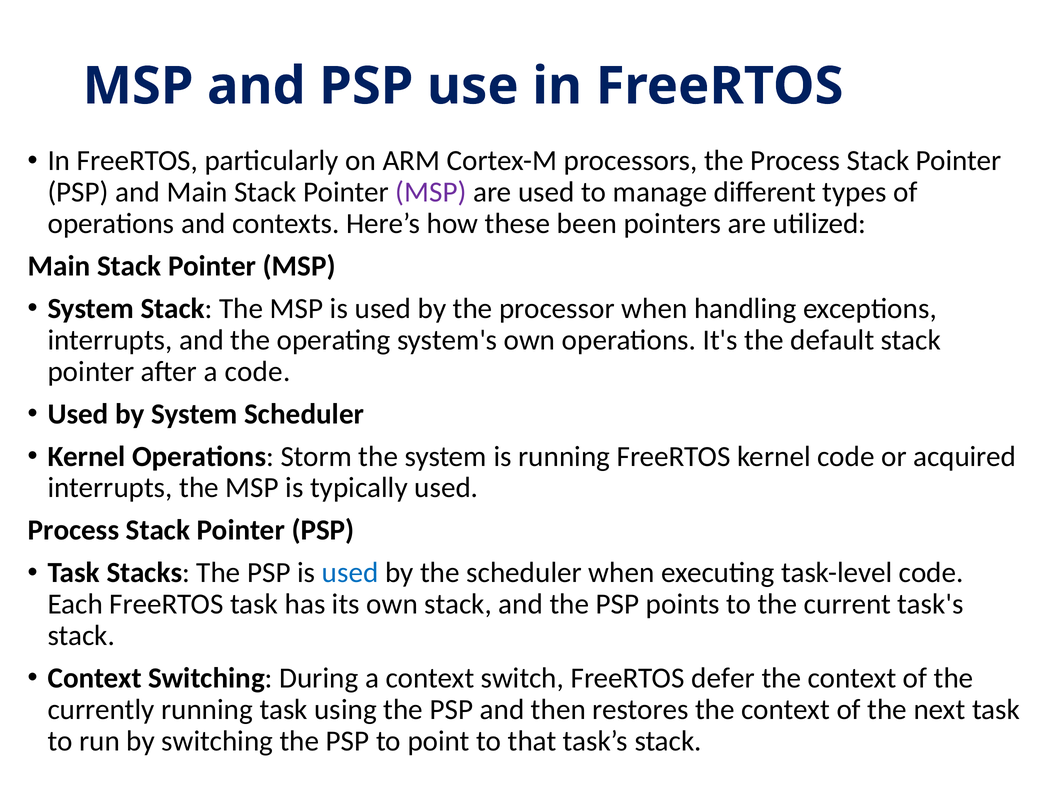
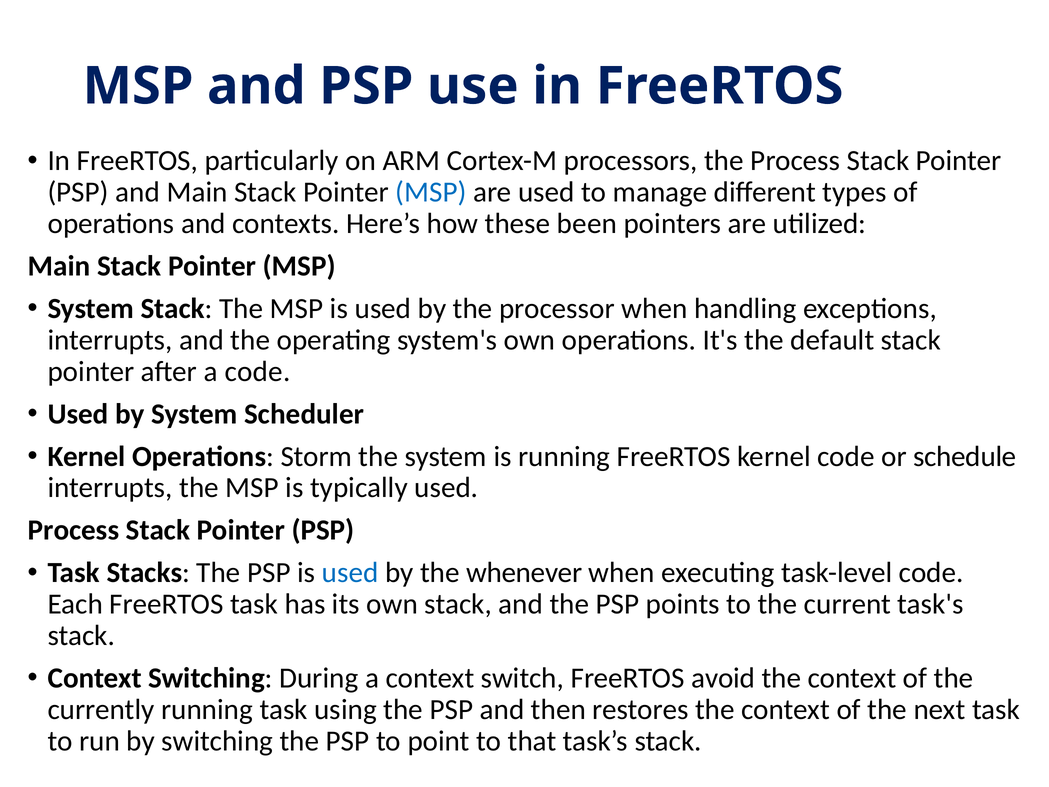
MSP at (431, 192) colour: purple -> blue
acquired: acquired -> schedule
the scheduler: scheduler -> whenever
defer: defer -> avoid
